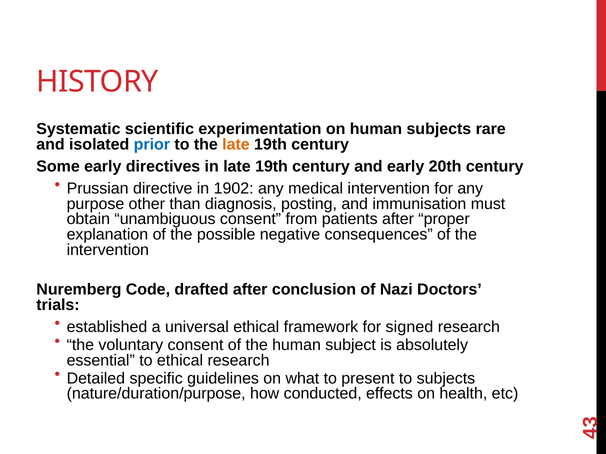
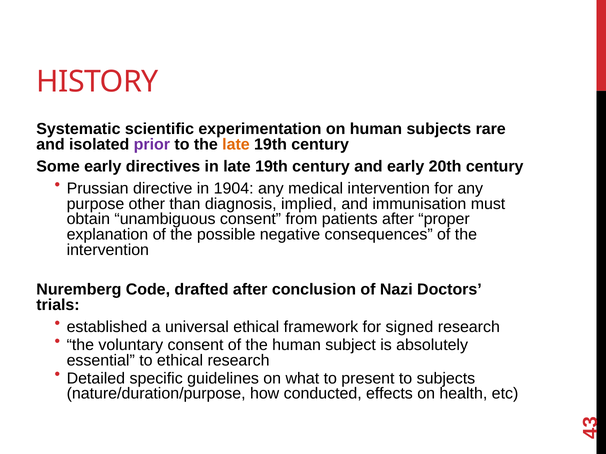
prior colour: blue -> purple
1902: 1902 -> 1904
posting: posting -> implied
